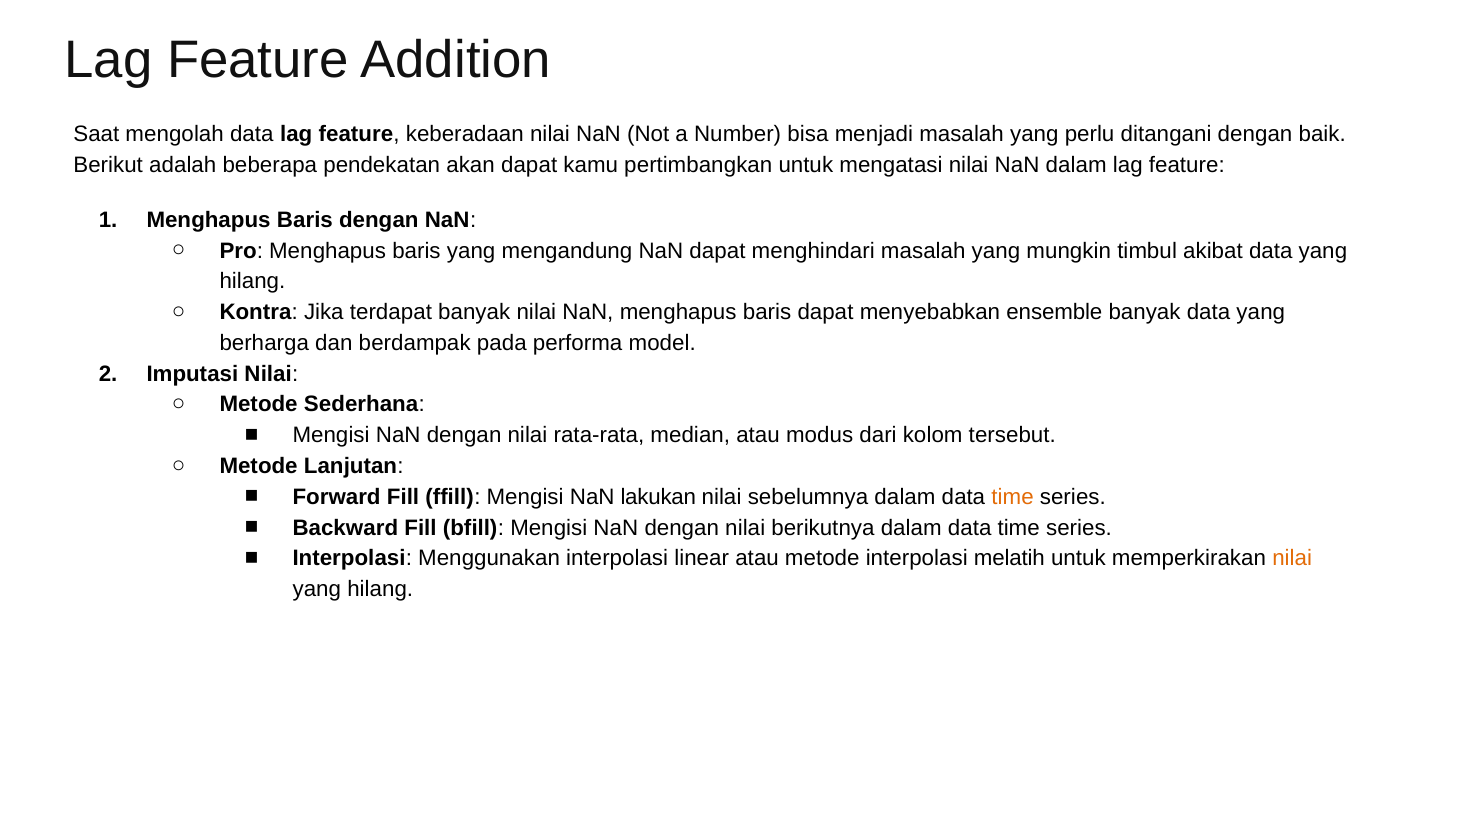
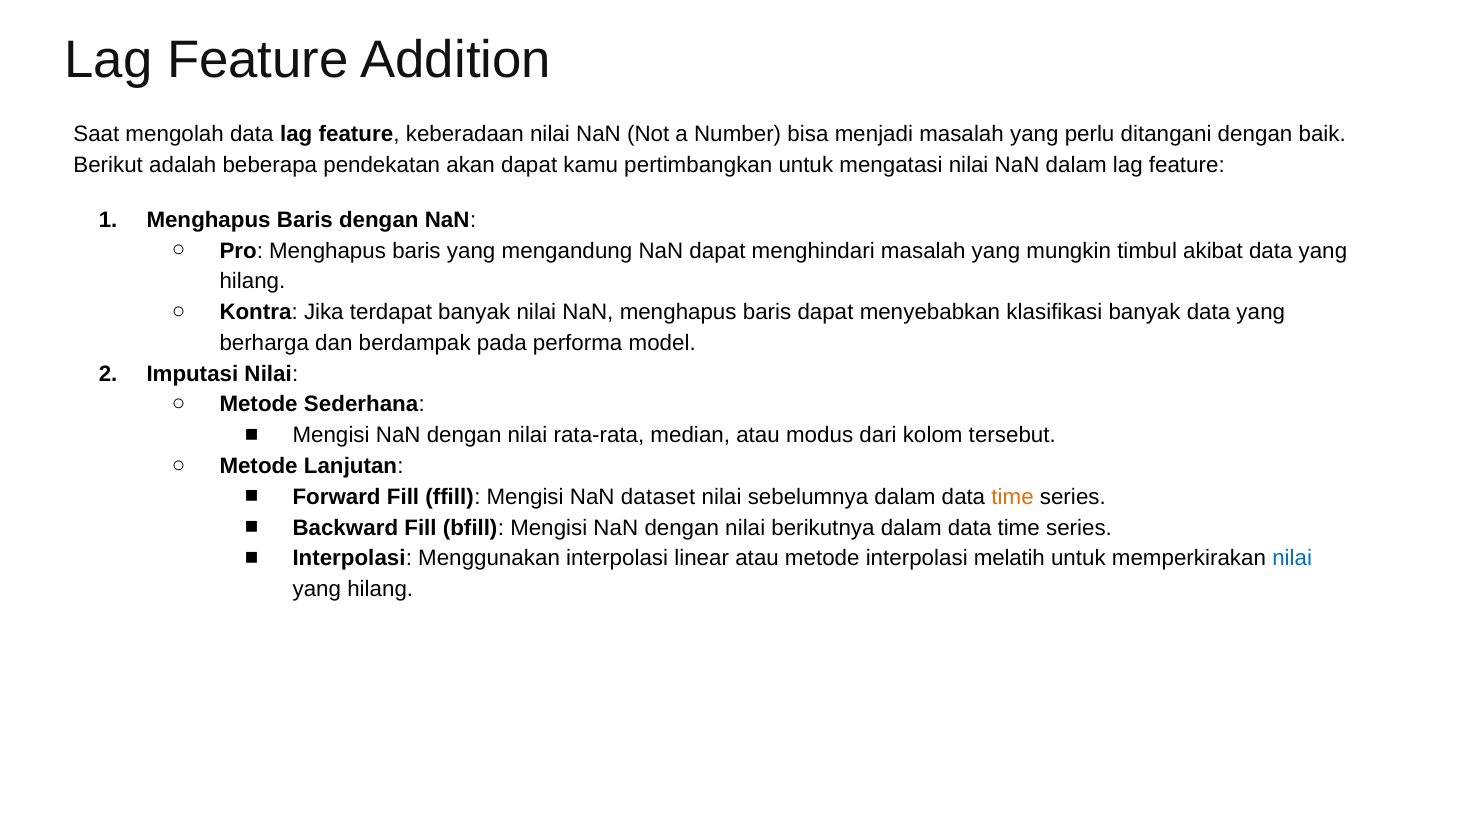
ensemble: ensemble -> klasifikasi
lakukan: lakukan -> dataset
nilai at (1292, 558) colour: orange -> blue
